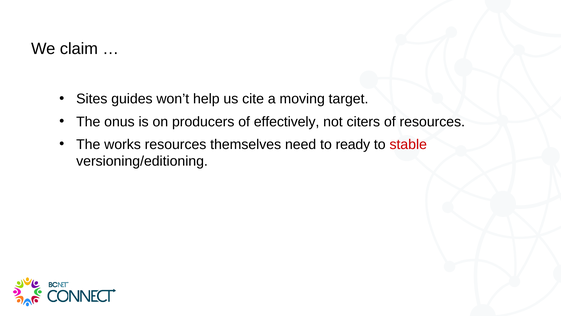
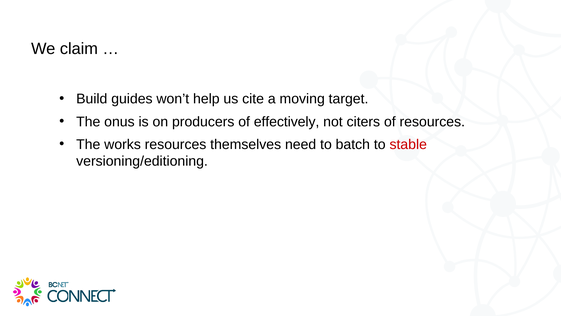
Sites: Sites -> Build
ready: ready -> batch
